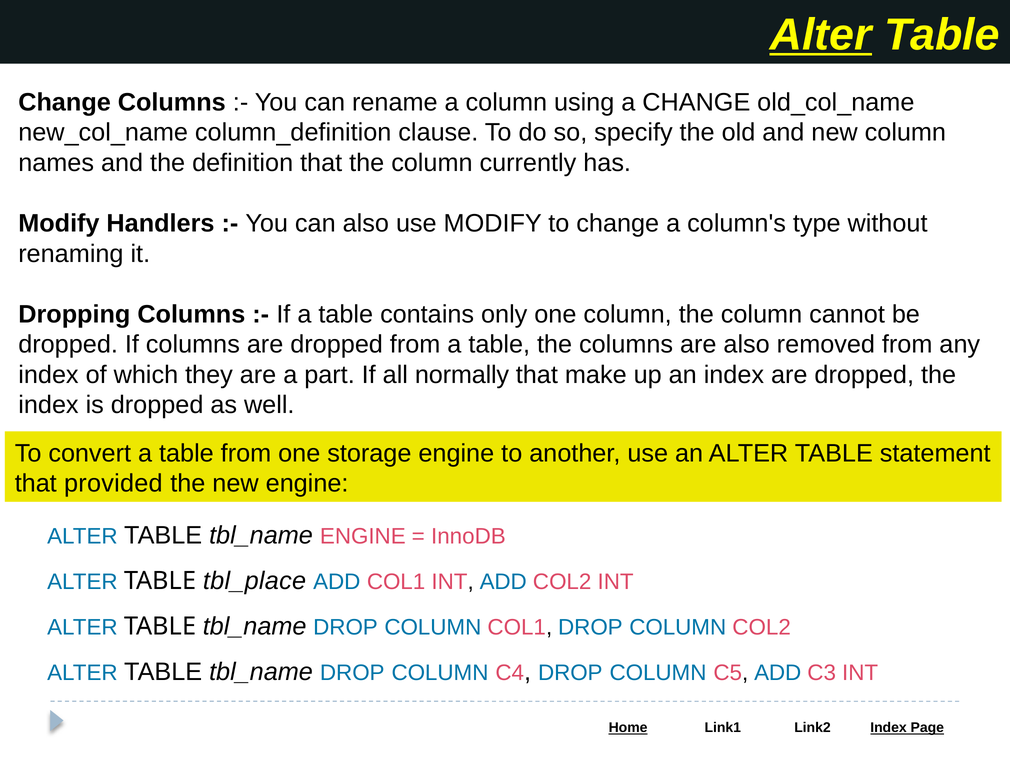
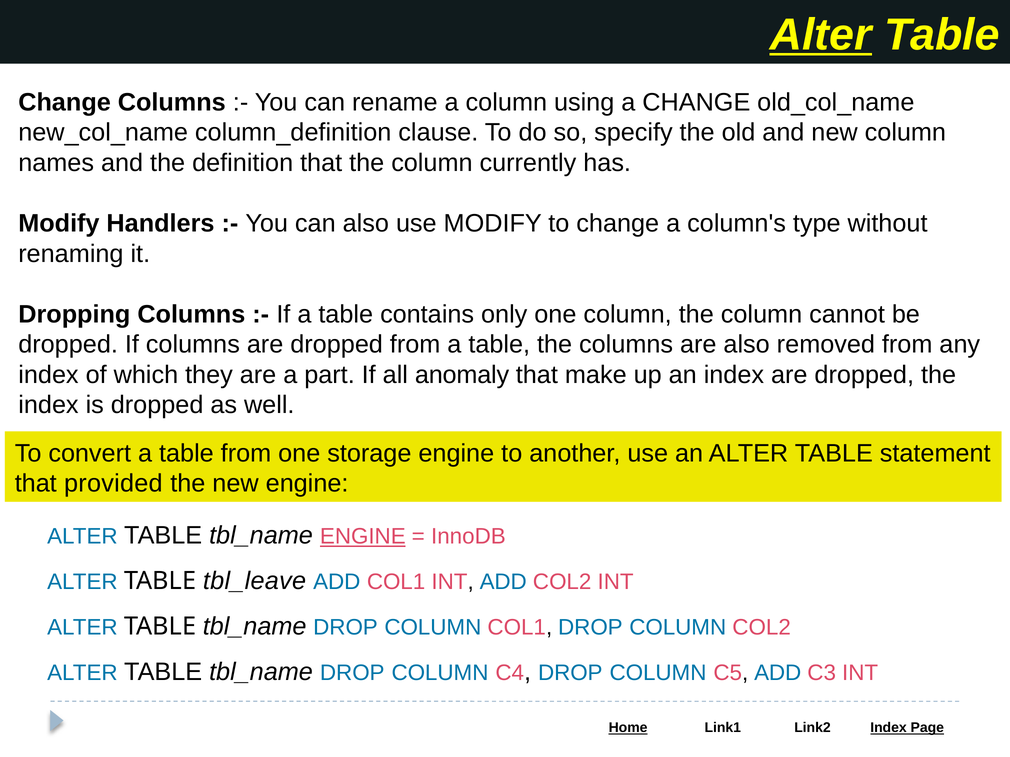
normally: normally -> anomaly
ENGINE at (363, 537) underline: none -> present
tbl_place: tbl_place -> tbl_leave
